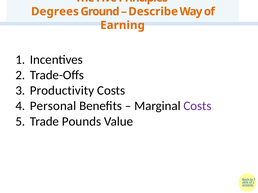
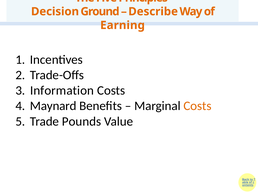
Degrees: Degrees -> Decision
Productivity: Productivity -> Information
Personal: Personal -> Maynard
Costs at (198, 106) colour: purple -> orange
